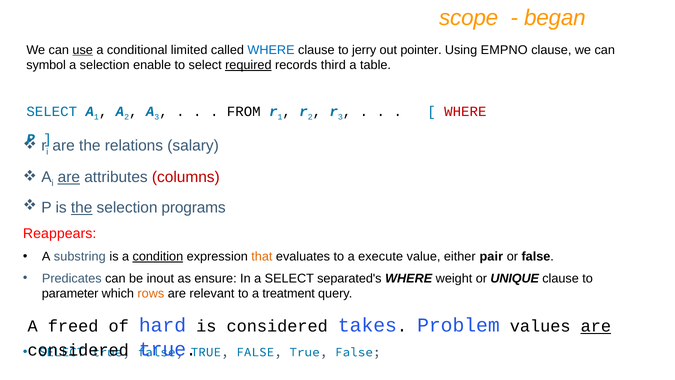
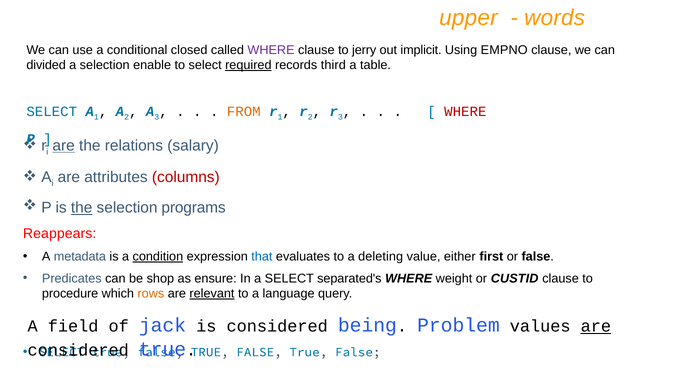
scope: scope -> upper
began: began -> words
use underline: present -> none
limited: limited -> closed
WHERE at (271, 50) colour: blue -> purple
pointer: pointer -> implicit
symbol: symbol -> divided
FROM colour: black -> orange
are at (64, 145) underline: none -> present
are at (69, 177) underline: present -> none
substring: substring -> metadata
that colour: orange -> blue
execute: execute -> deleting
pair: pair -> first
inout: inout -> shop
UNIQUE: UNIQUE -> CUSTID
parameter: parameter -> procedure
relevant underline: none -> present
treatment: treatment -> language
freed: freed -> field
hard: hard -> jack
takes: takes -> being
